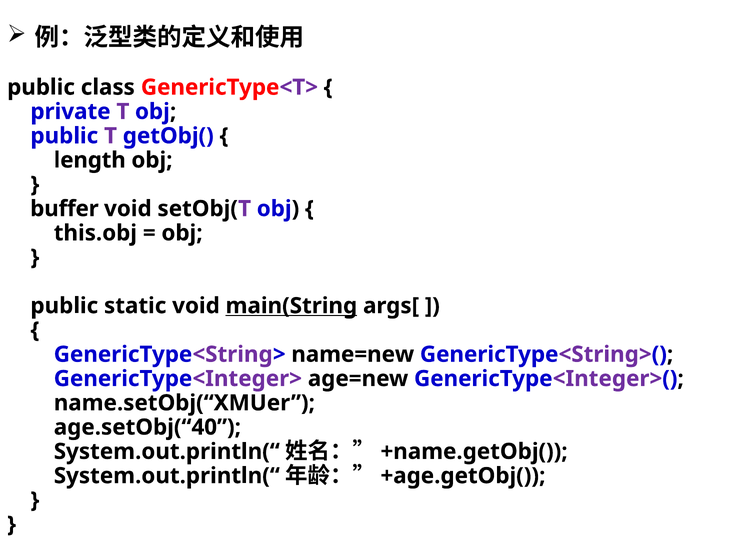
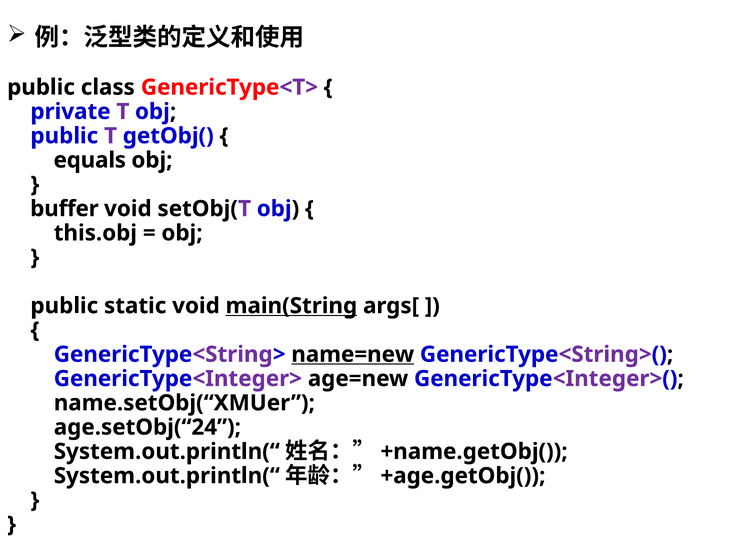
length: length -> equals
name=new underline: none -> present
age.setObj(“40: age.setObj(“40 -> age.setObj(“24
